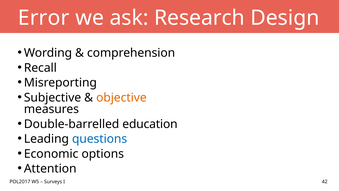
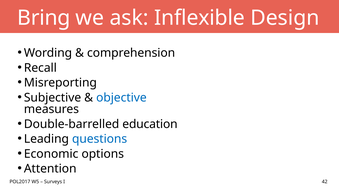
Error: Error -> Bring
Research: Research -> Inflexible
objective colour: orange -> blue
